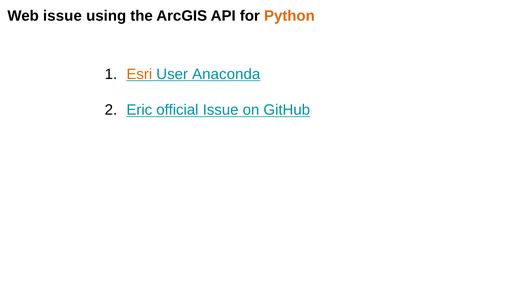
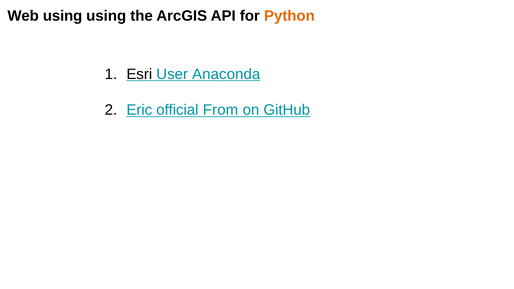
Web issue: issue -> using
Esri colour: orange -> black
official Issue: Issue -> From
